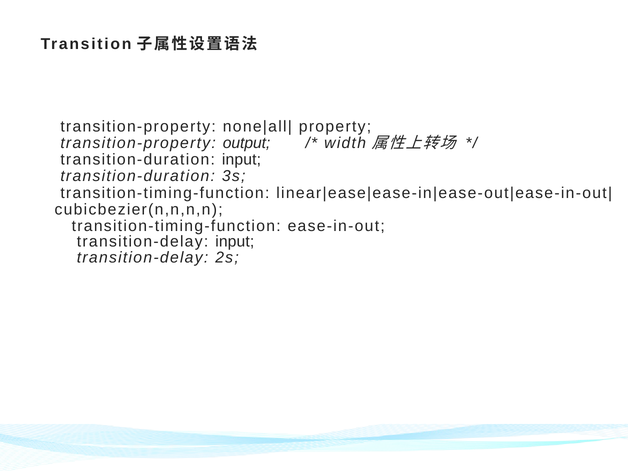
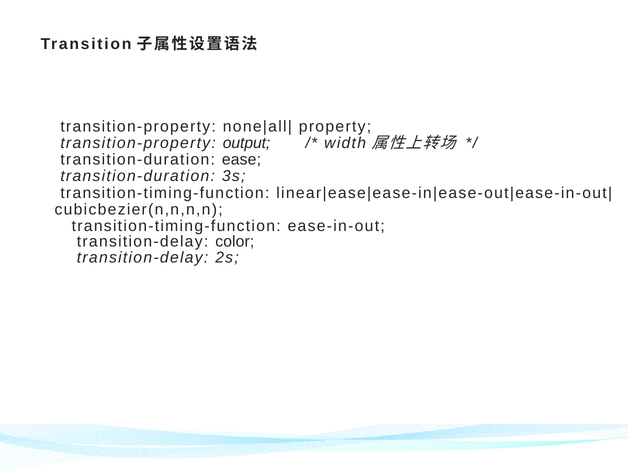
transition-duration input: input -> ease
transition-delay input: input -> color
